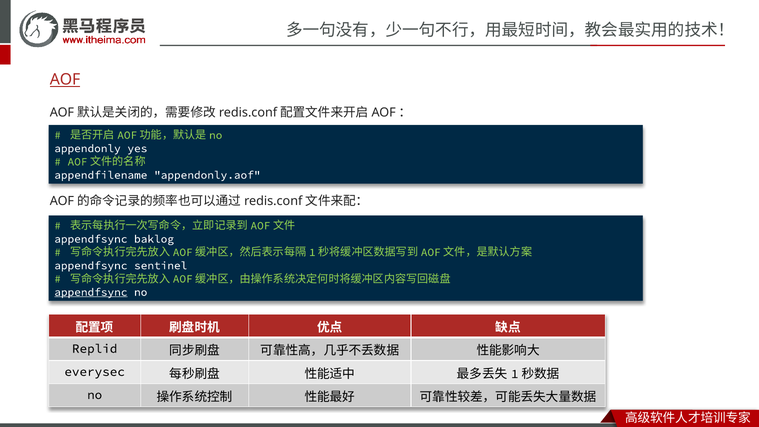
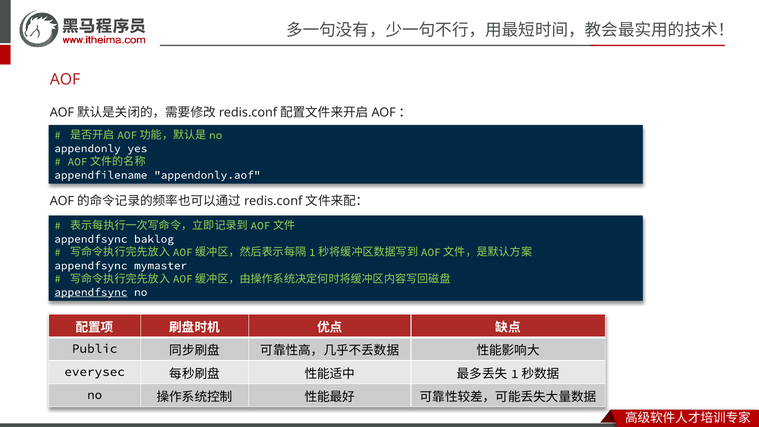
AOF at (65, 80) underline: present -> none
sentinel: sentinel -> mymaster
Replid: Replid -> Public
